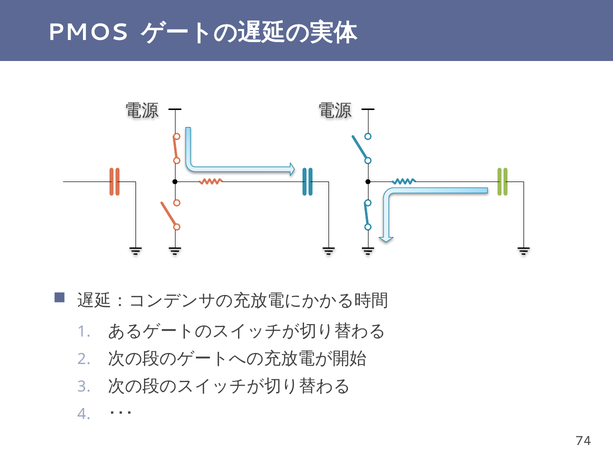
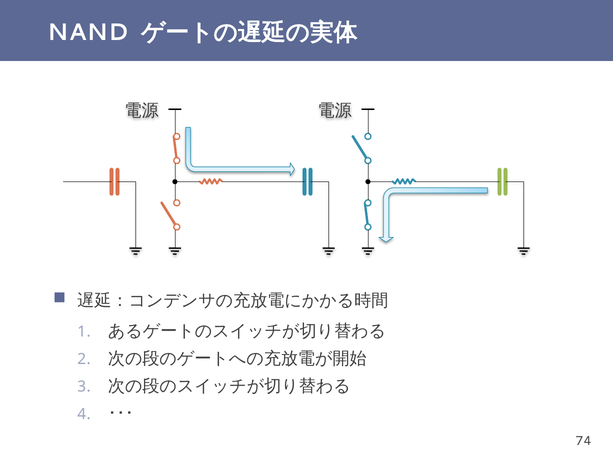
PMOS: PMOS -> NAND
